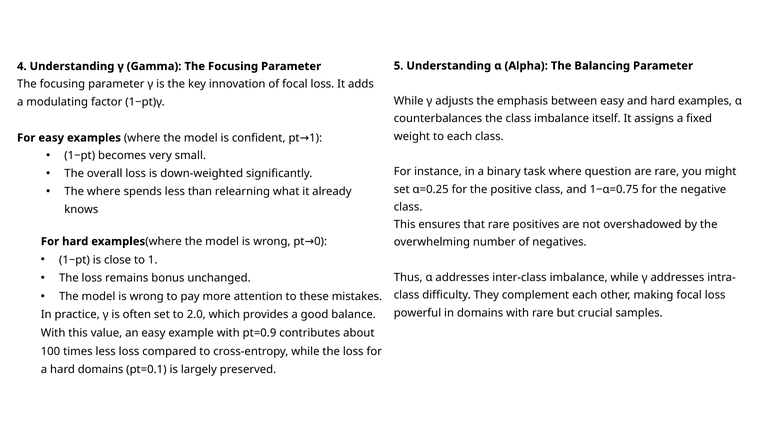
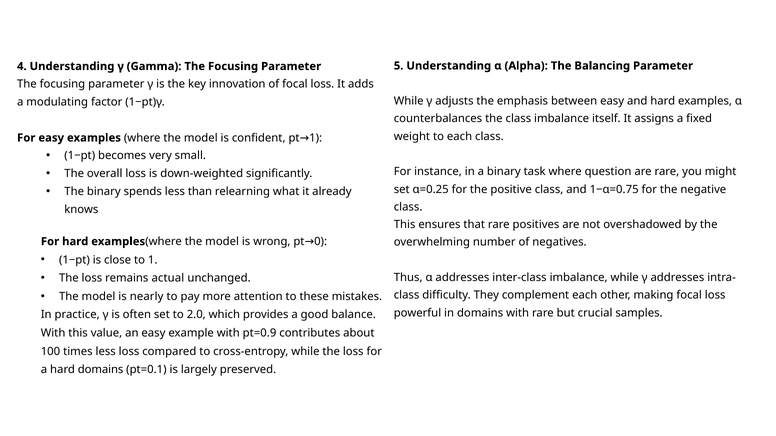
The where: where -> binary
bonus: bonus -> actual
wrong at (147, 297): wrong -> nearly
